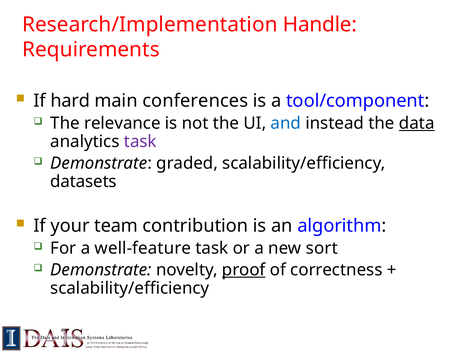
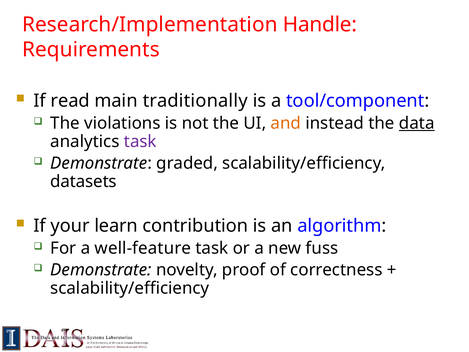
hard: hard -> read
conferences: conferences -> traditionally
relevance: relevance -> violations
and colour: blue -> orange
team: team -> learn
sort: sort -> fuss
proof underline: present -> none
